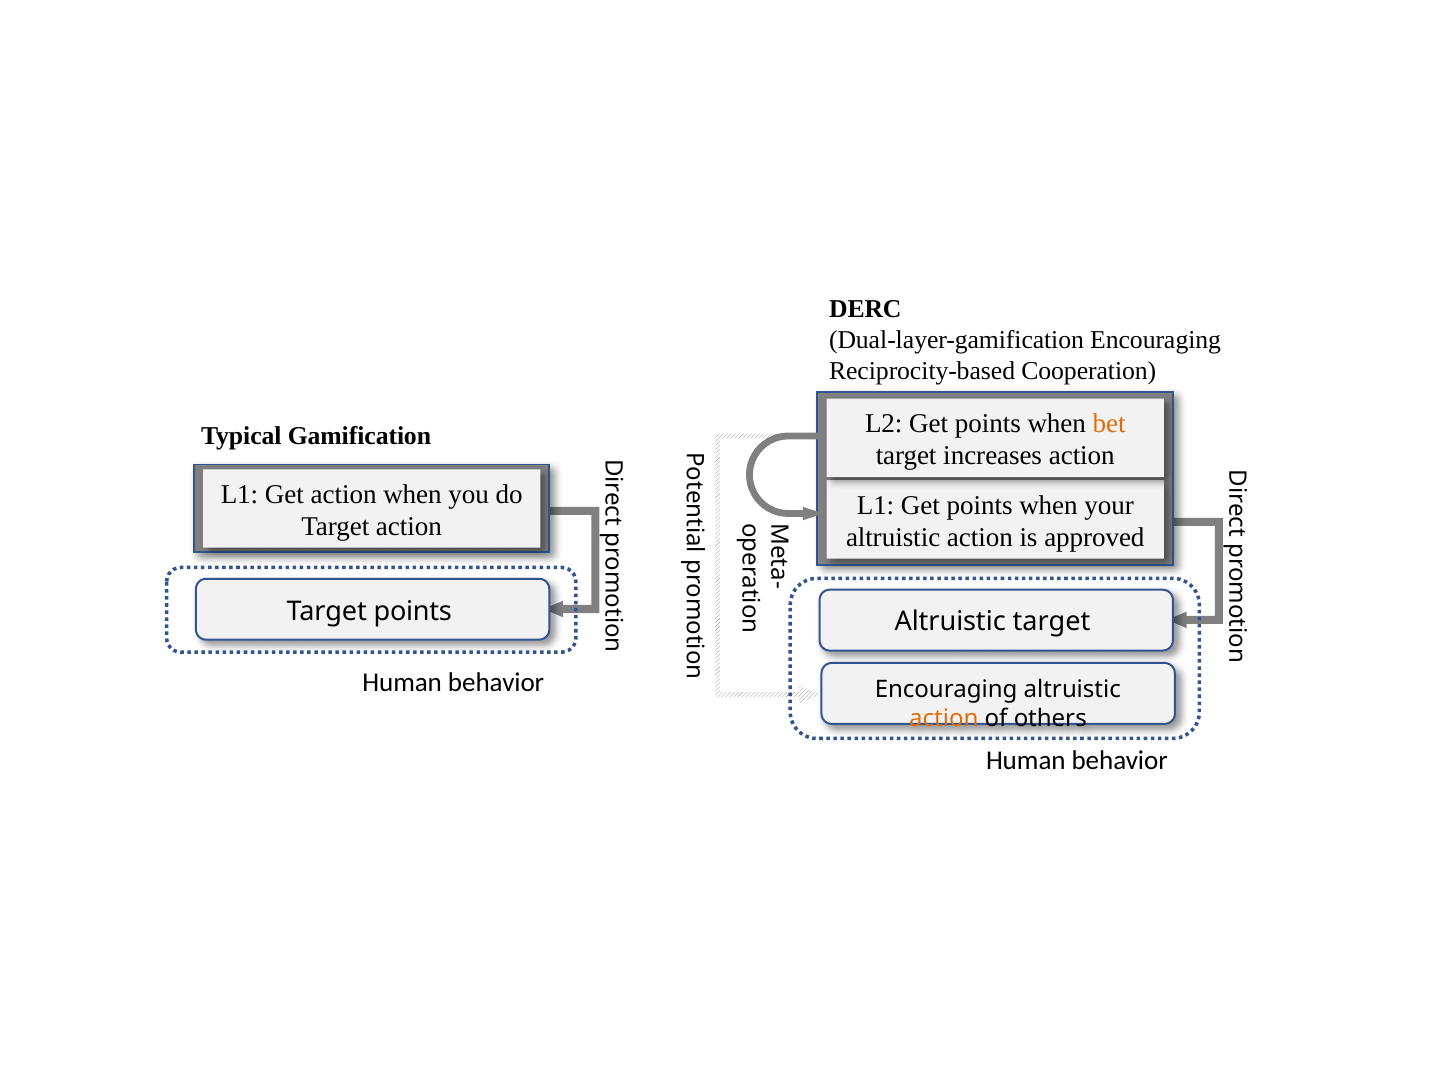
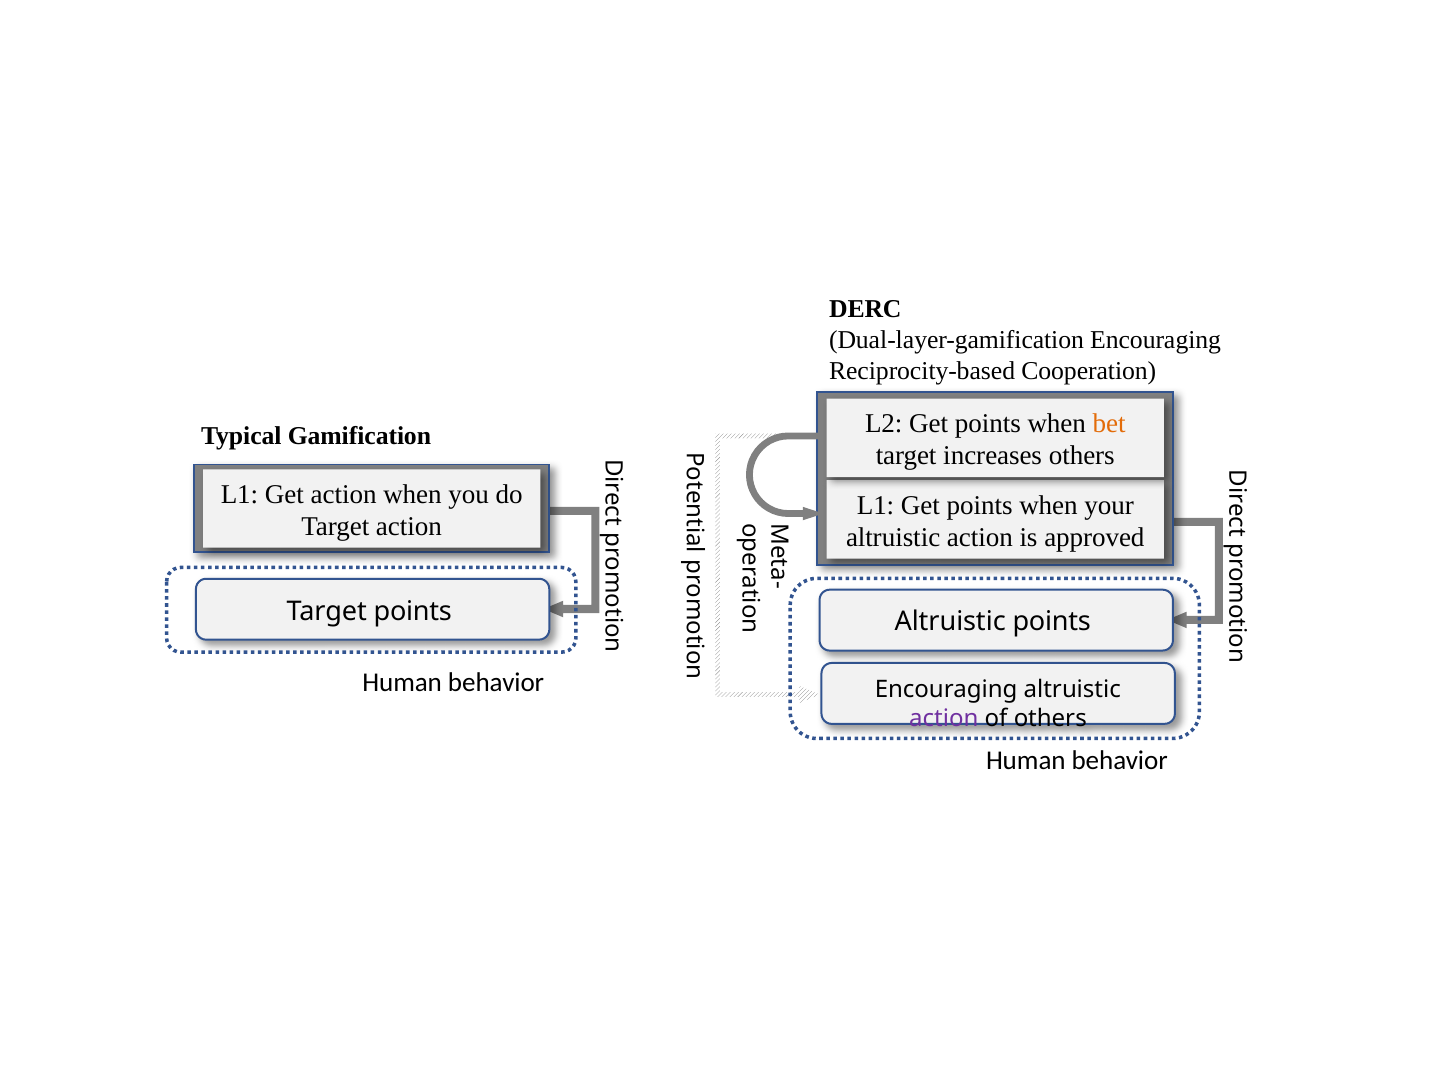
increases action: action -> others
Altruistic target: target -> points
action at (944, 718) colour: orange -> purple
